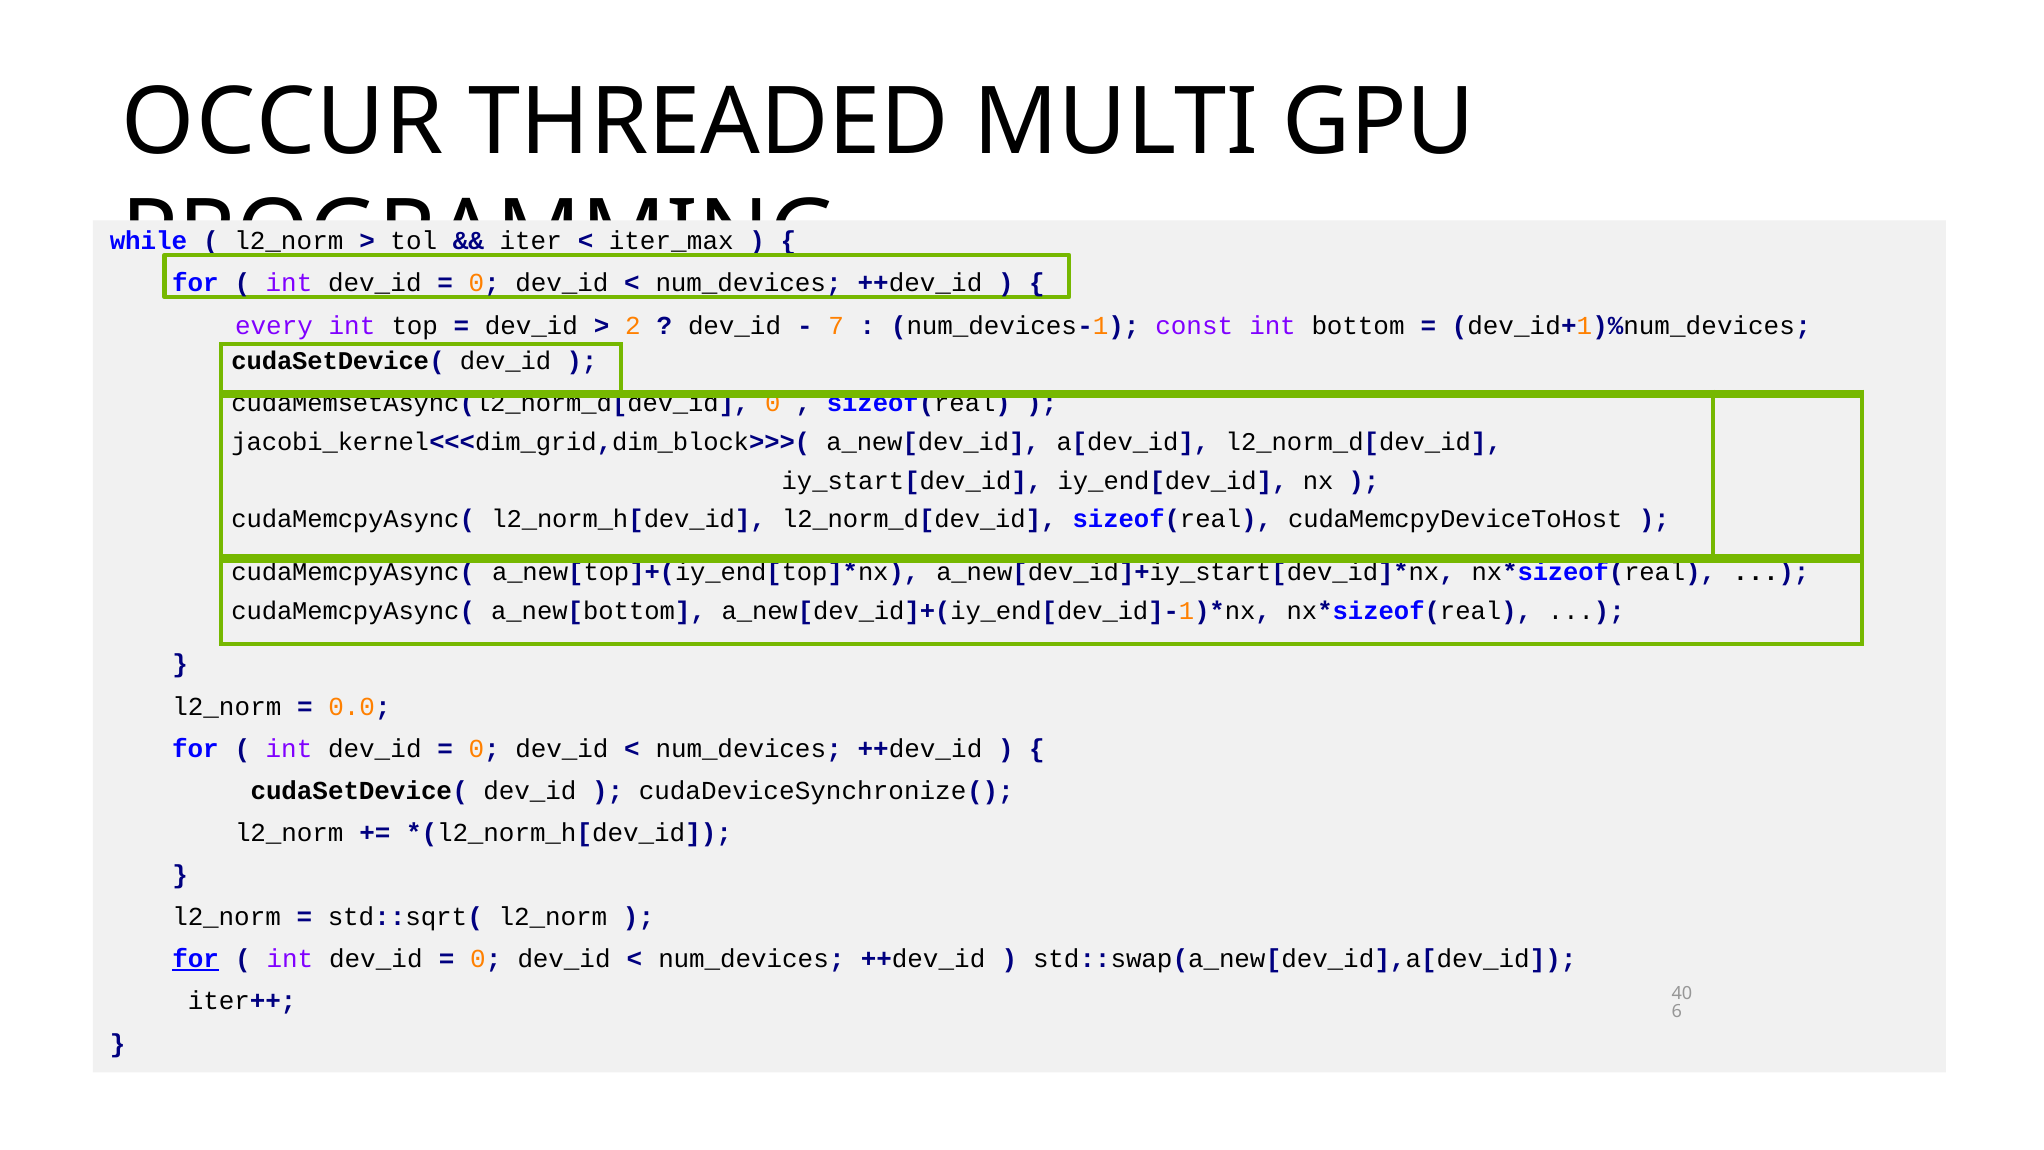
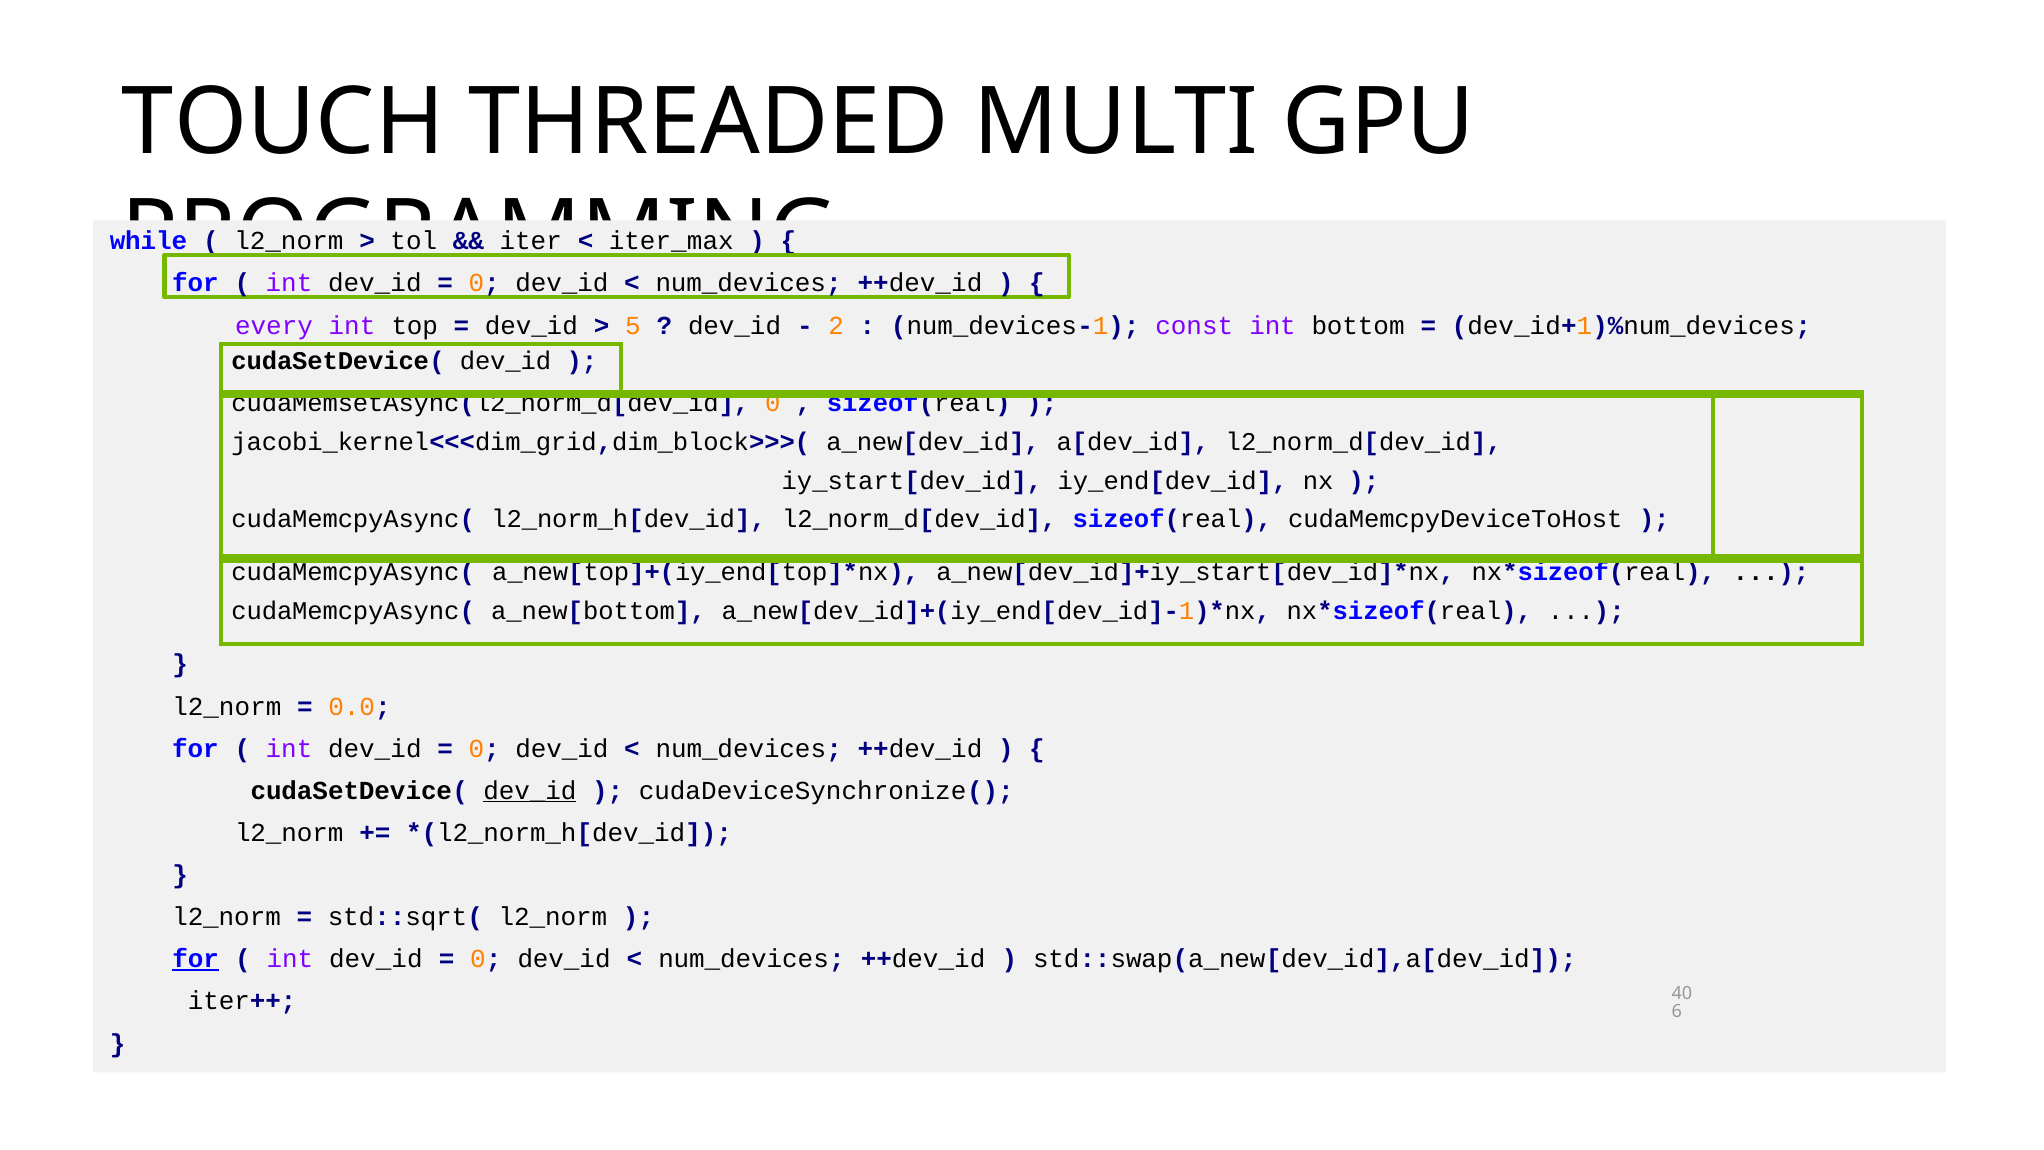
OCCUR: OCCUR -> TOUCH
2: 2 -> 5
7: 7 -> 2
dev_id at (530, 790) underline: none -> present
